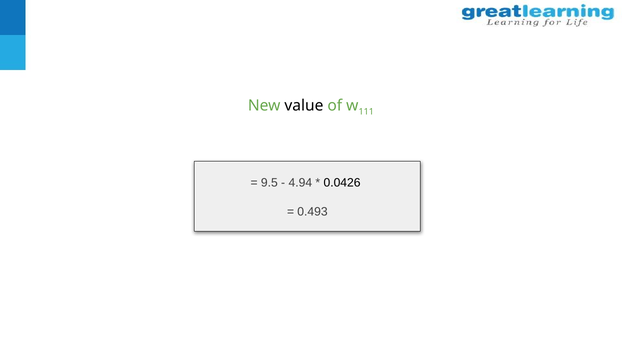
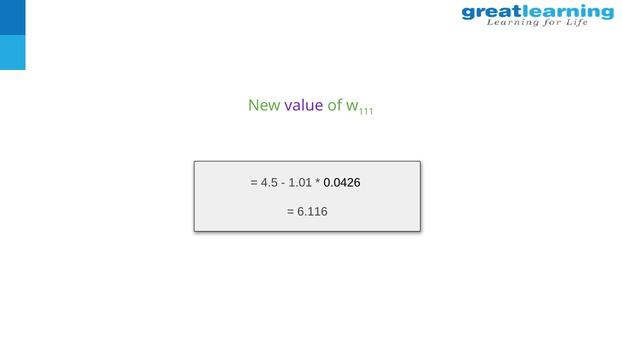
value colour: black -> purple
9.5: 9.5 -> 4.5
4.94: 4.94 -> 1.01
0.493: 0.493 -> 6.116
